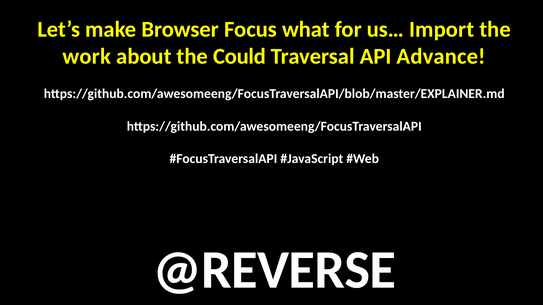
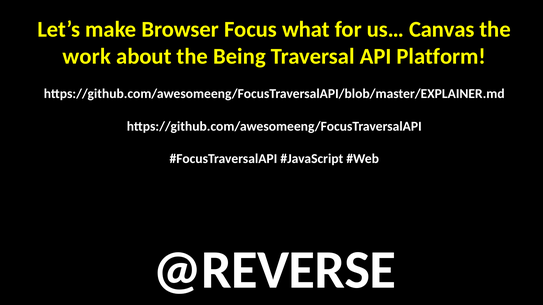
Import: Import -> Canvas
Could: Could -> Being
Advance: Advance -> Platform
